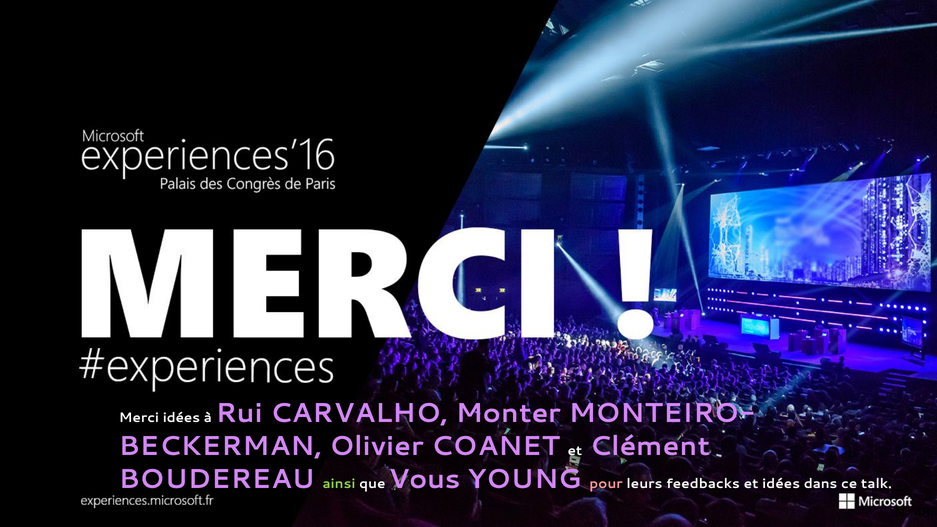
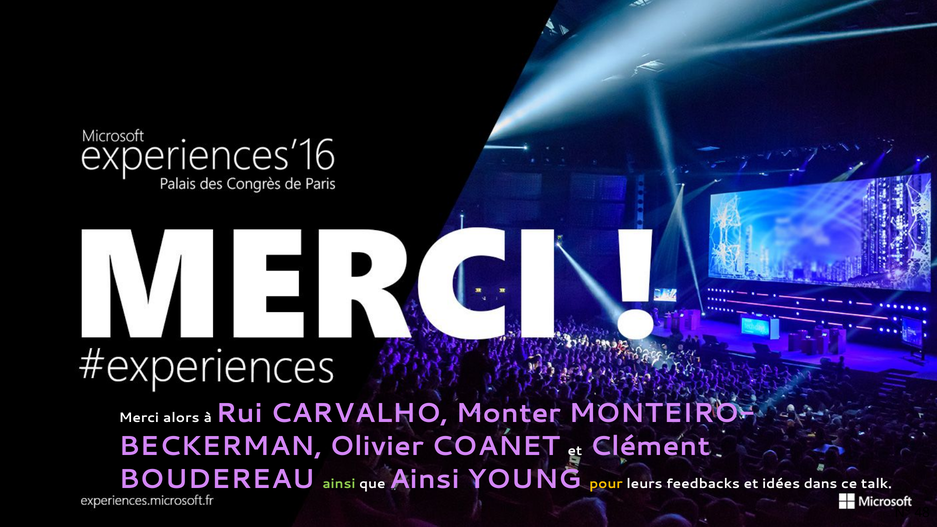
Merci idées: idées -> alors
que Vous: Vous -> Ainsi
pour colour: pink -> yellow
